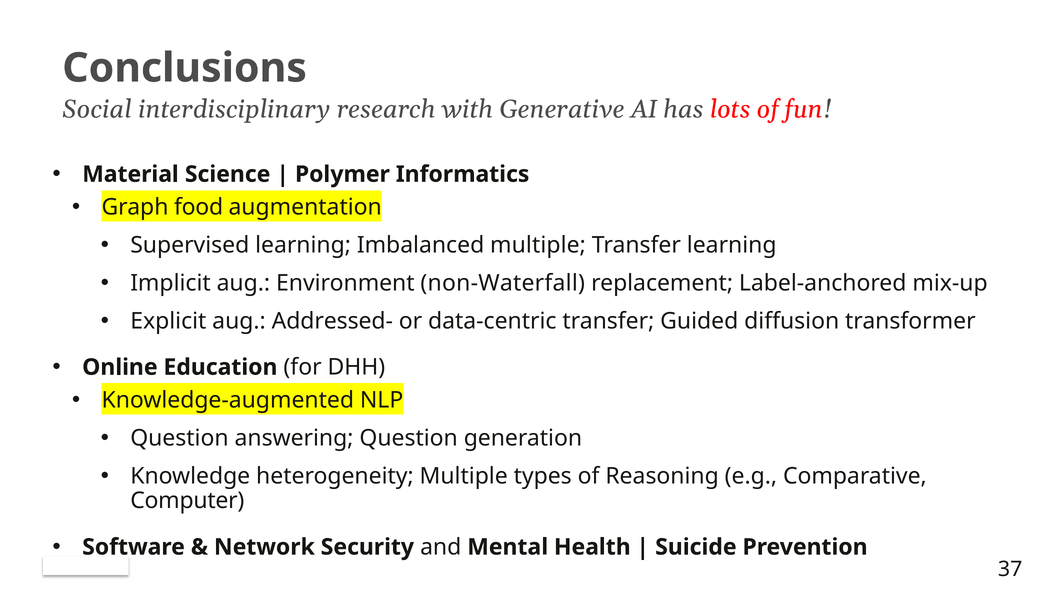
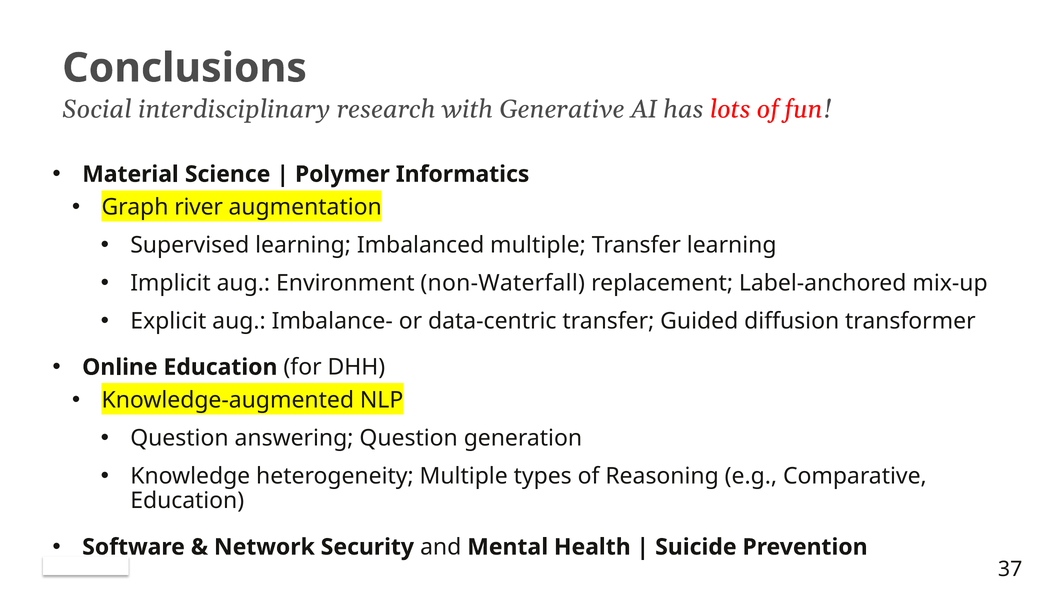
food: food -> river
Addressed-: Addressed- -> Imbalance-
Computer at (187, 501): Computer -> Education
